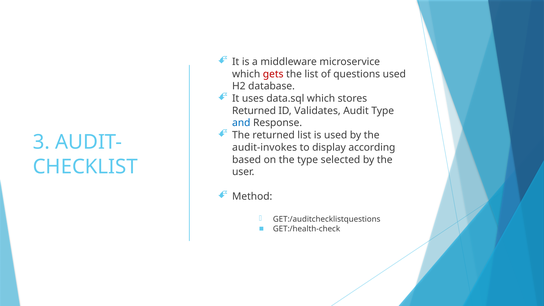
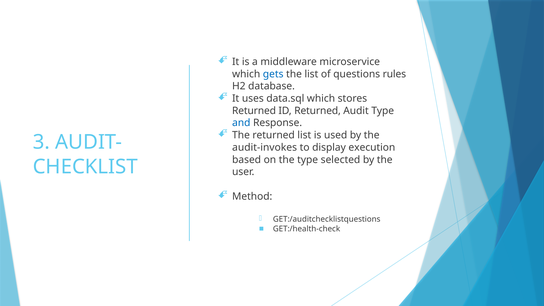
gets colour: red -> blue
questions used: used -> rules
ID Validates: Validates -> Returned
according: according -> execution
